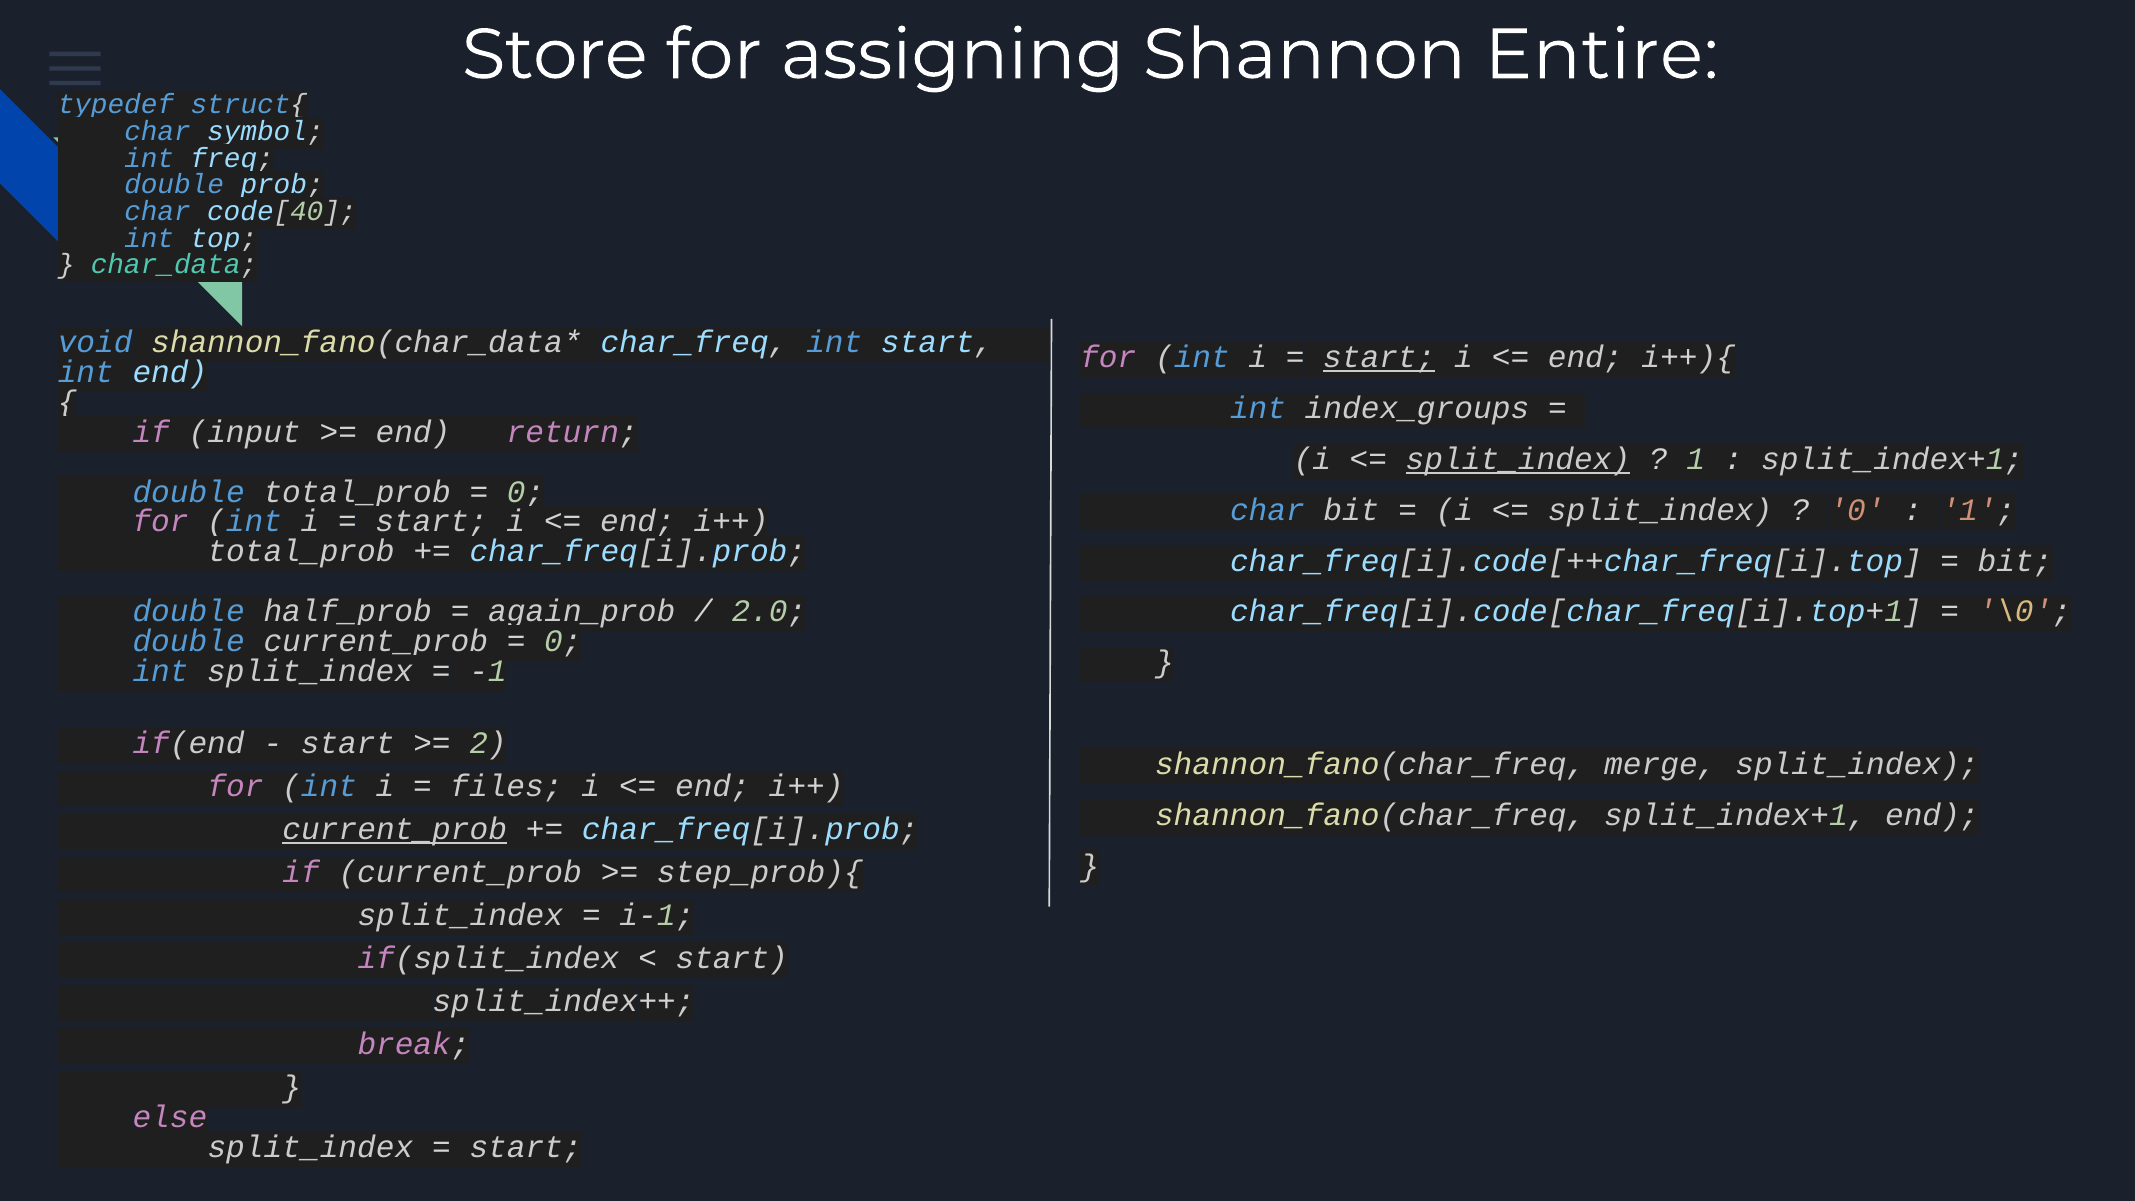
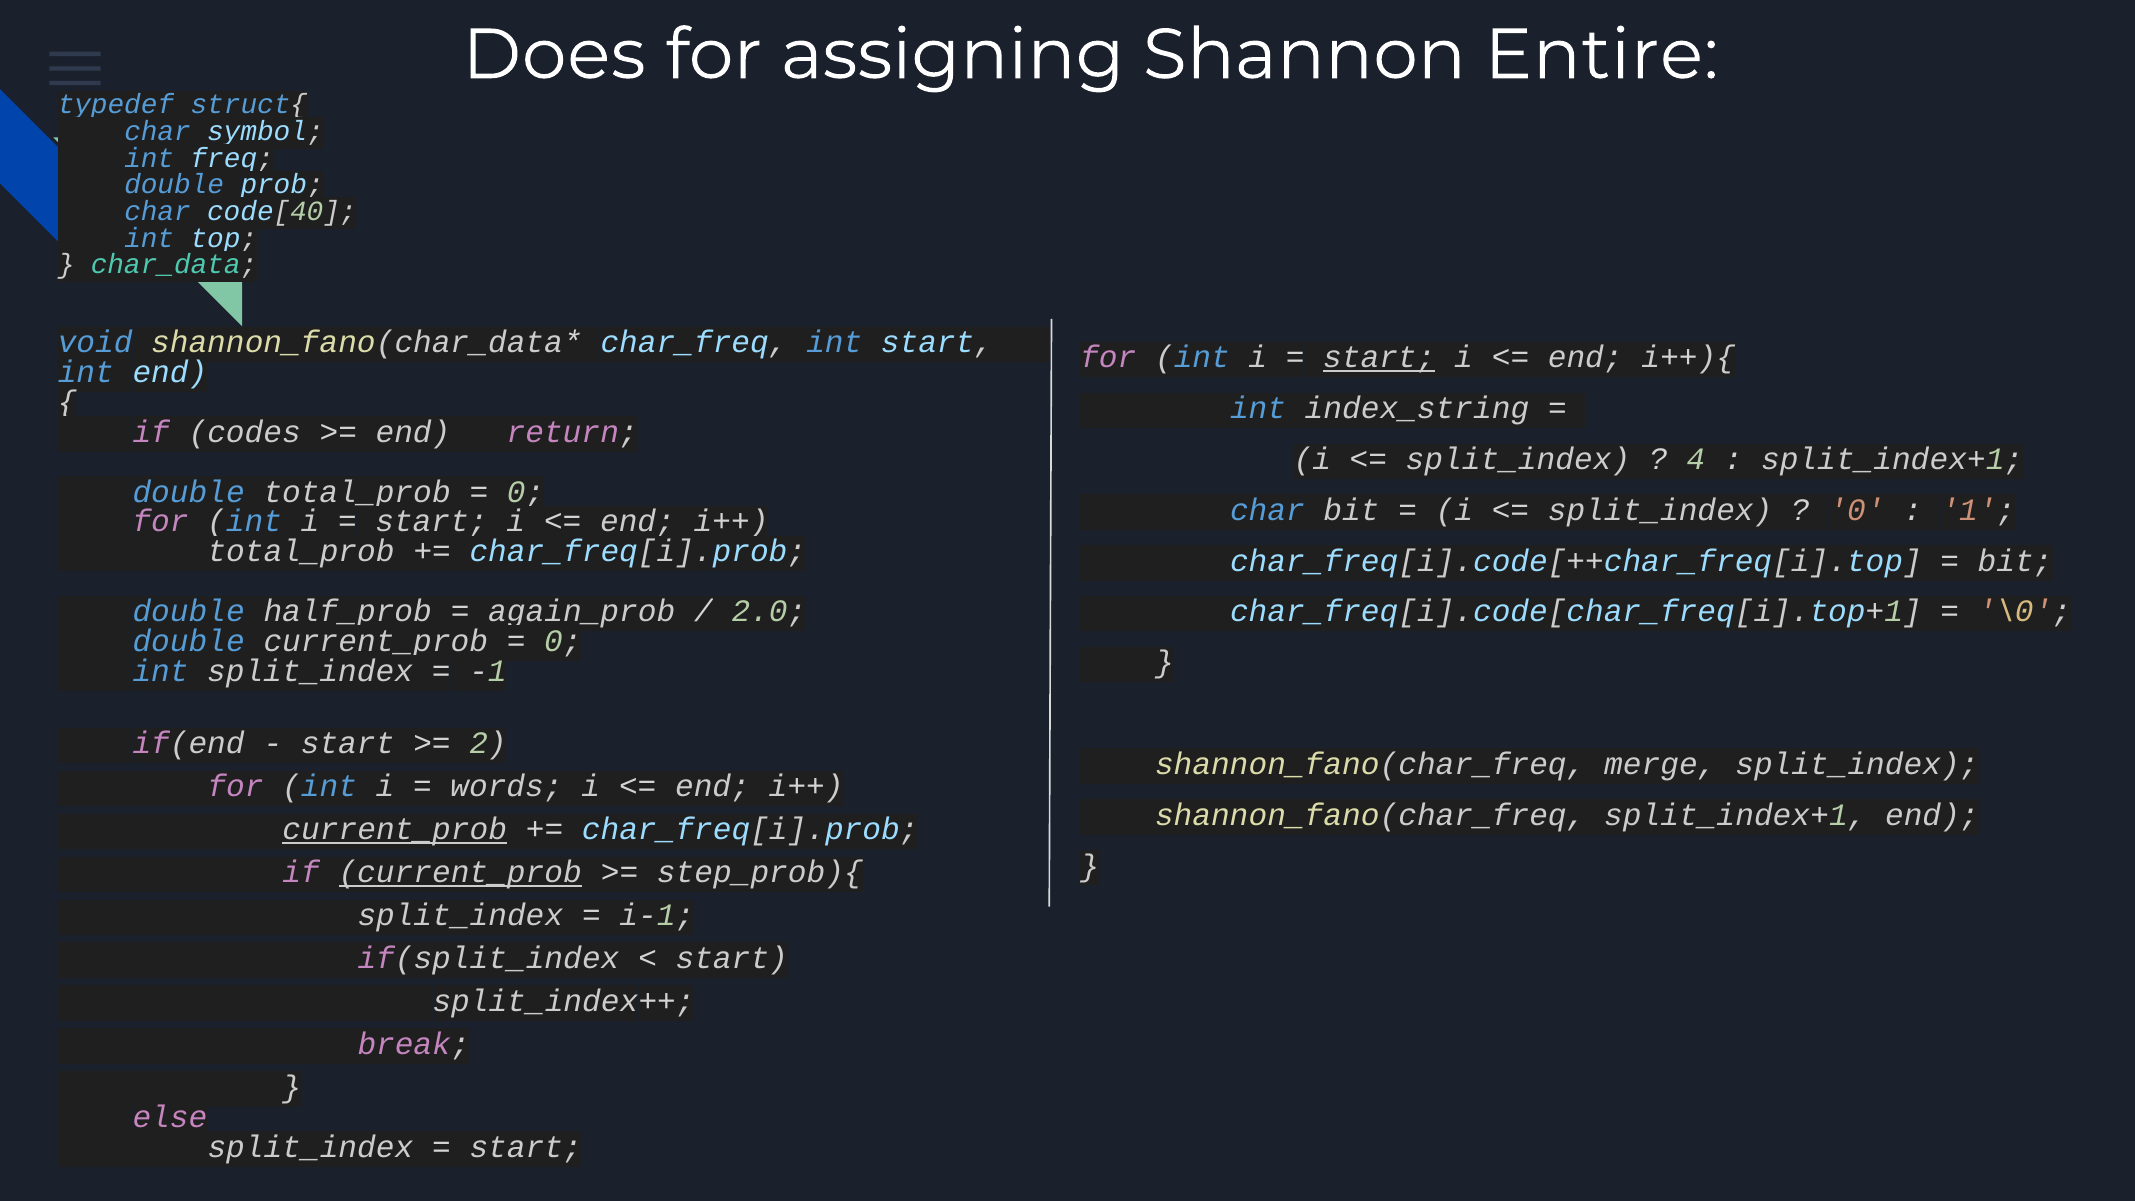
Store: Store -> Does
index_groups: index_groups -> index_string
input: input -> codes
split_index at (1518, 459) underline: present -> none
1 at (1696, 459): 1 -> 4
files: files -> words
current_prob at (460, 872) underline: none -> present
